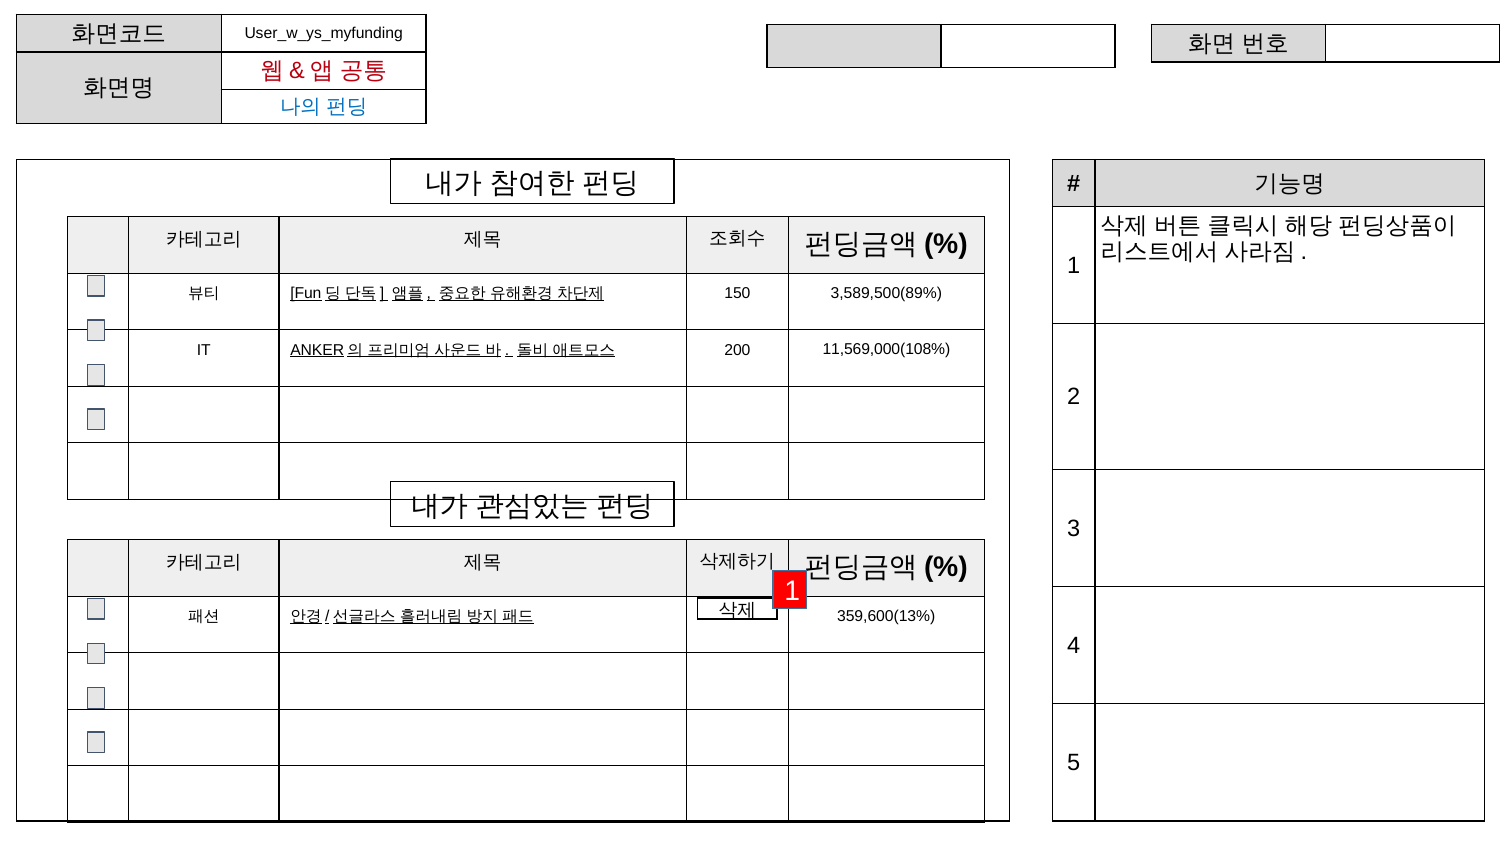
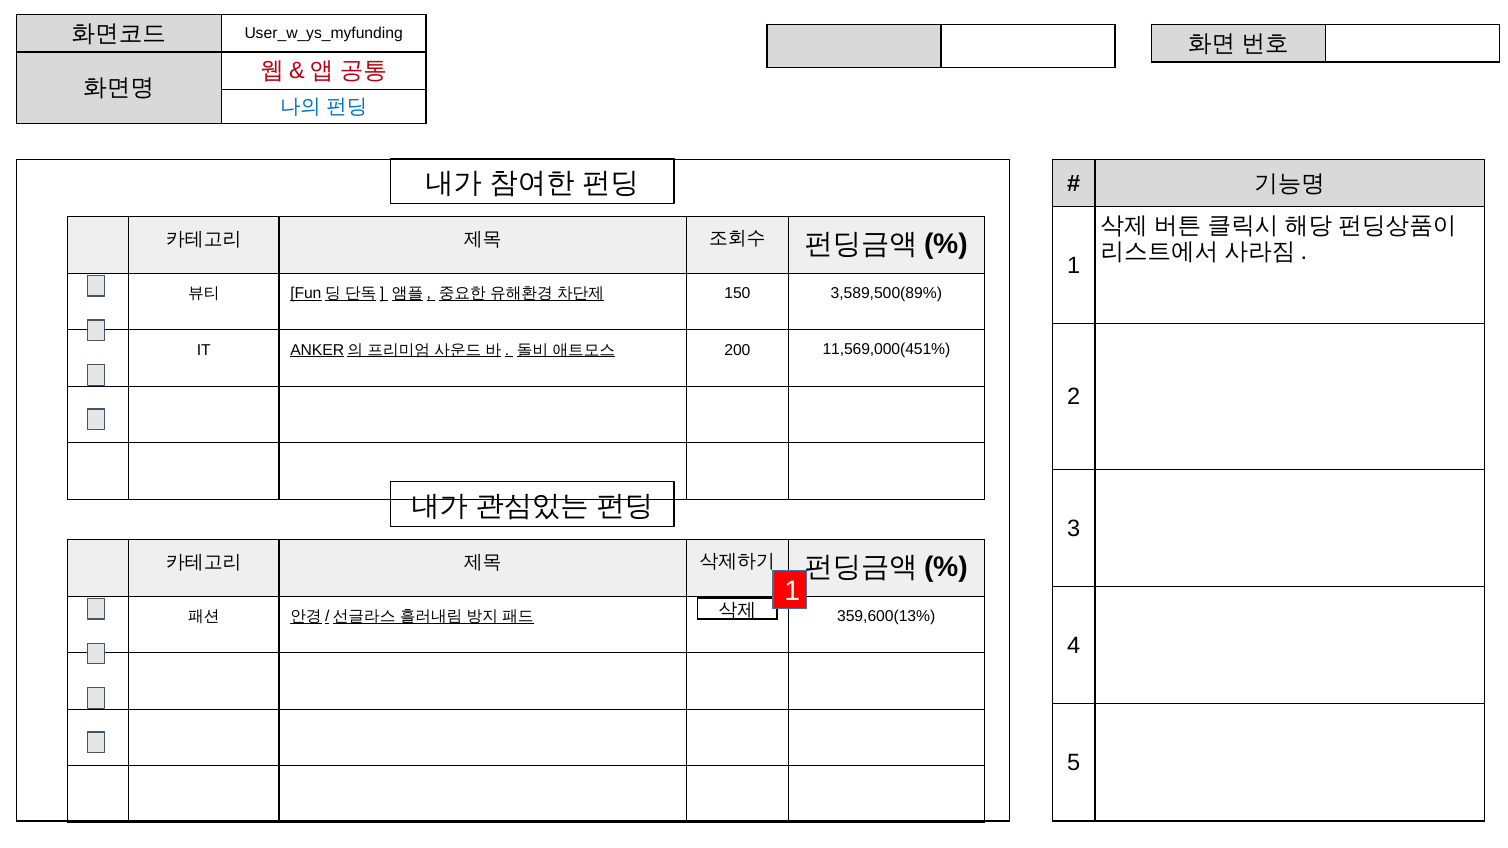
11,569,000(108%: 11,569,000(108% -> 11,569,000(451%
